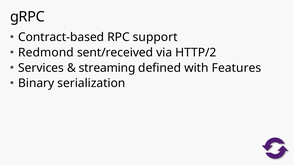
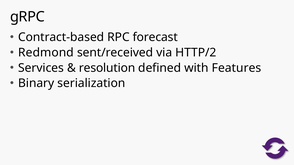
support: support -> forecast
streaming: streaming -> resolution
